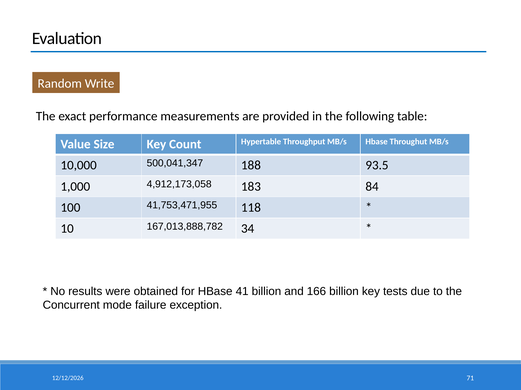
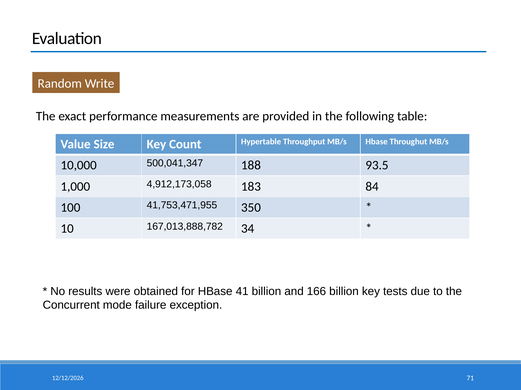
118: 118 -> 350
